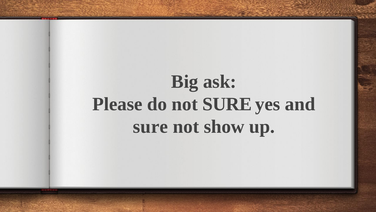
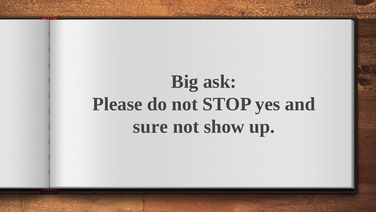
not SURE: SURE -> STOP
